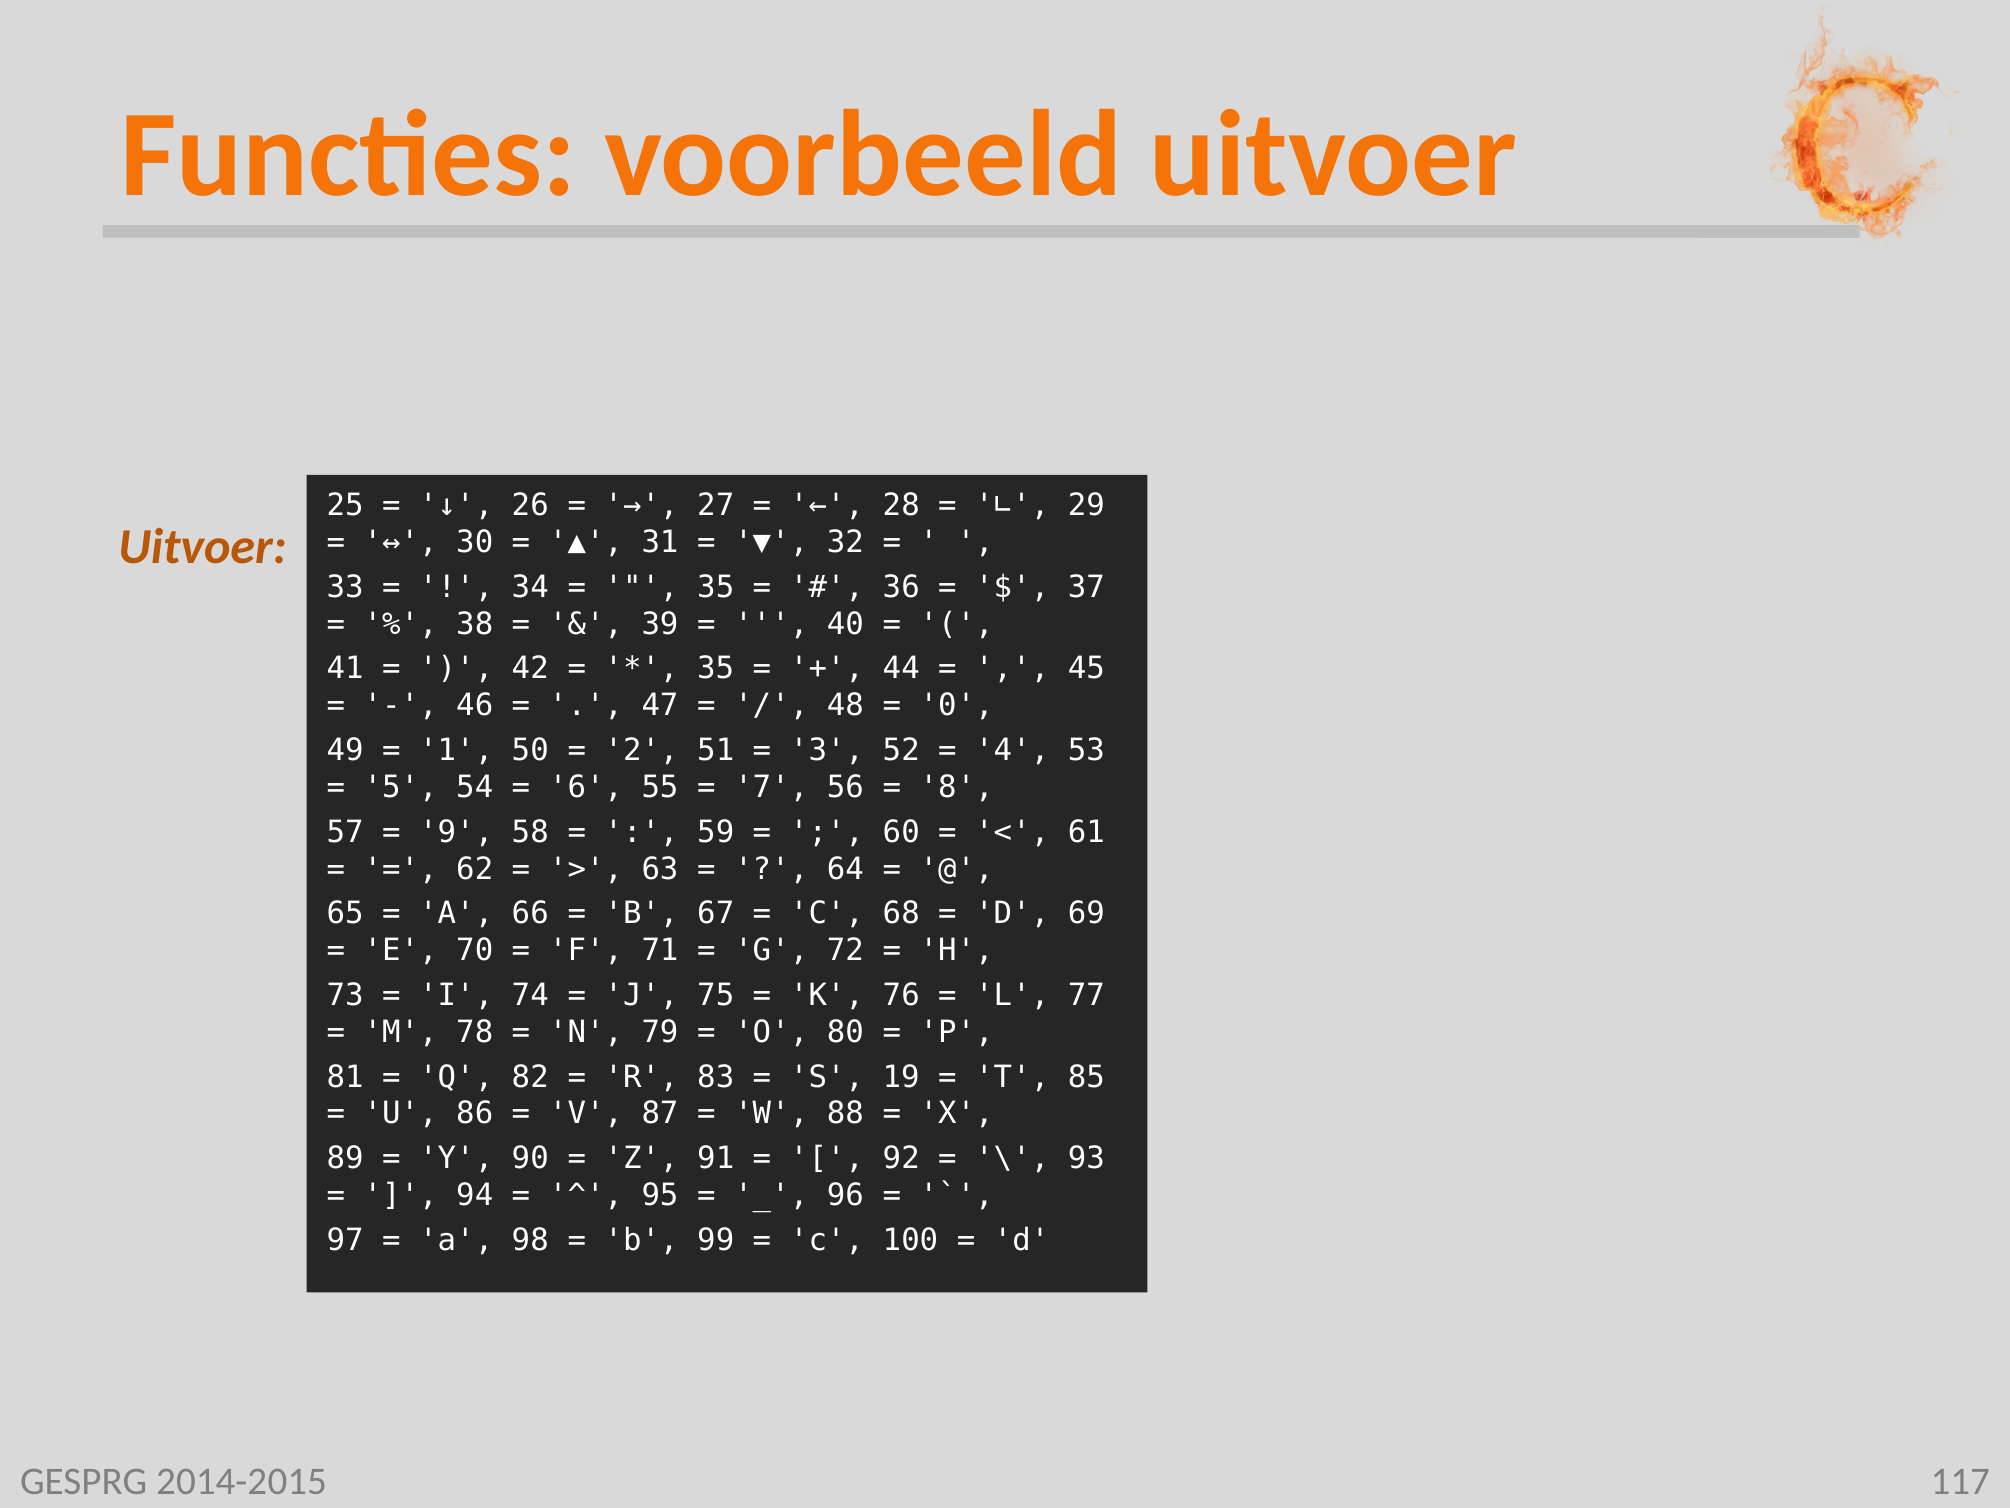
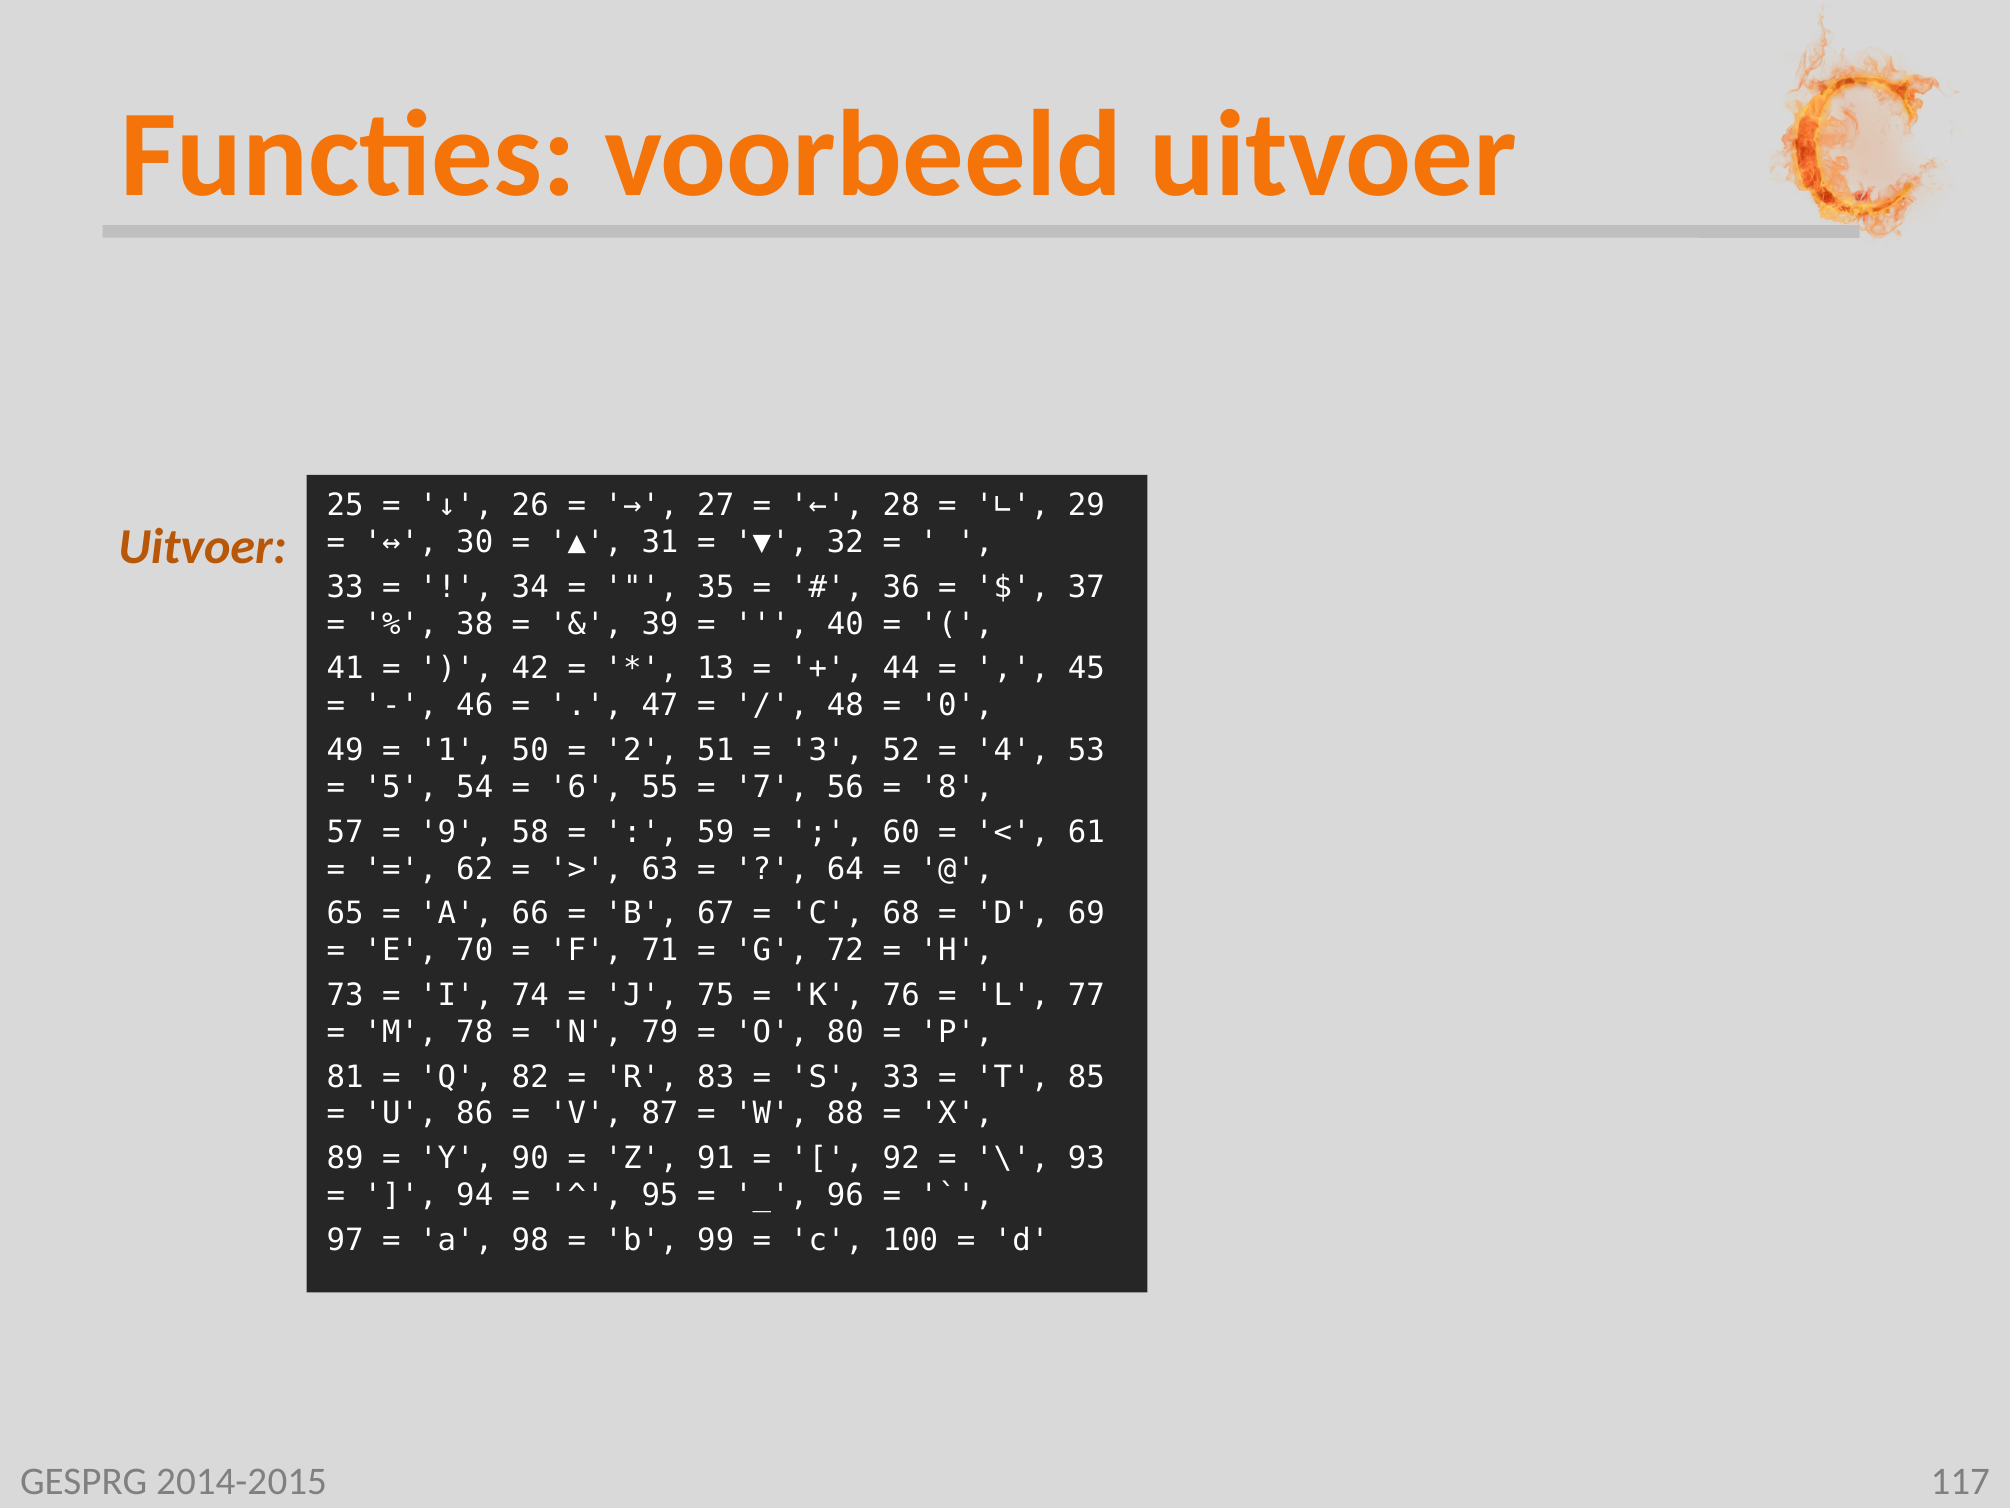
35 at (716, 669): 35 -> 13
S 19: 19 -> 33
